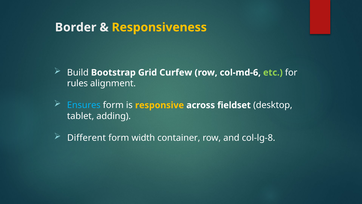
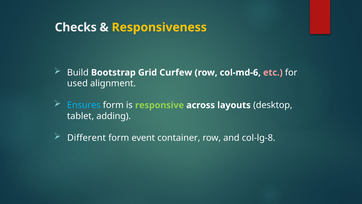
Border: Border -> Checks
etc colour: light green -> pink
rules: rules -> used
responsive colour: yellow -> light green
fieldset: fieldset -> layouts
width: width -> event
